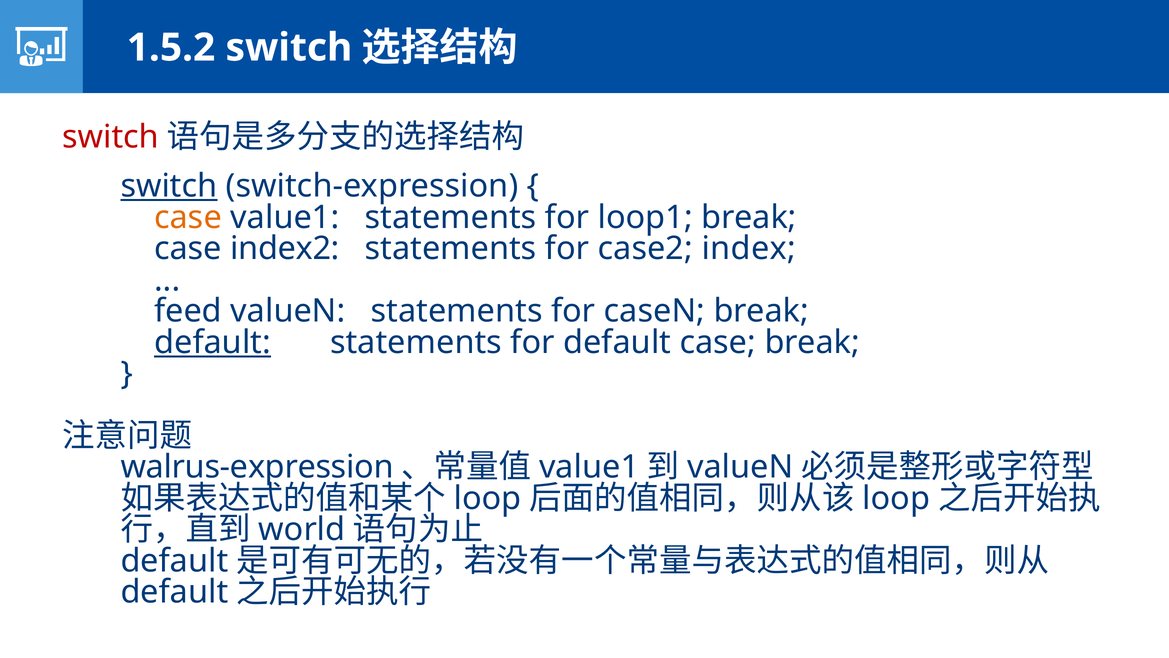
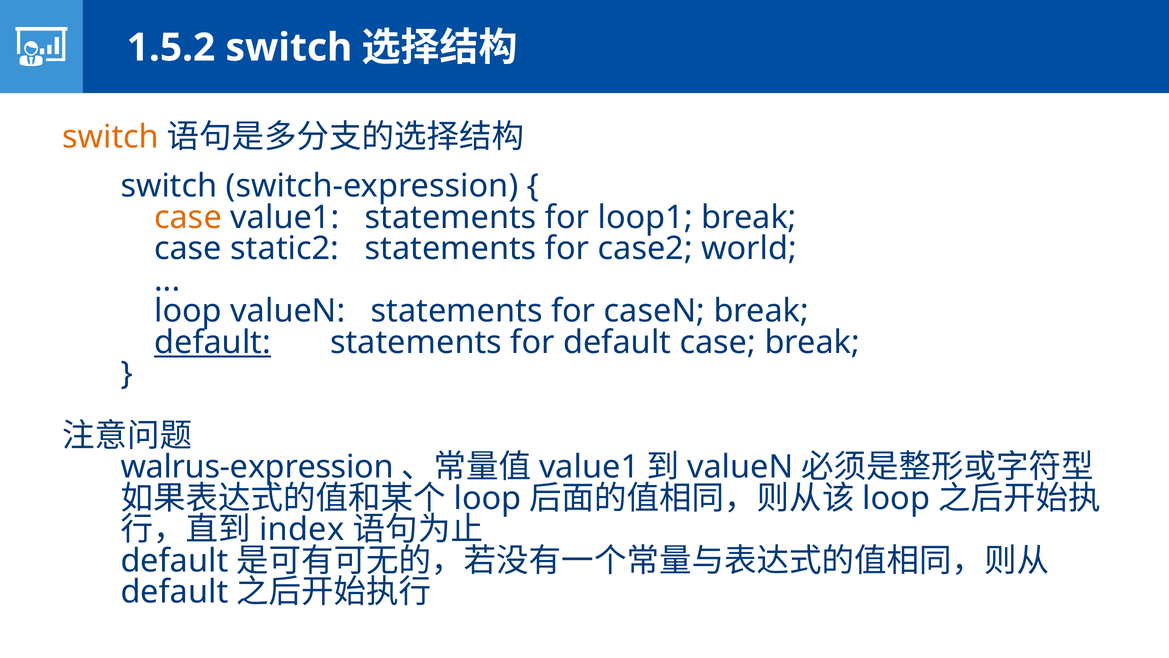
switch at (111, 137) colour: red -> orange
switch at (169, 186) underline: present -> none
index2: index2 -> static2
index: index -> world
feed at (188, 311): feed -> loop
world: world -> index
